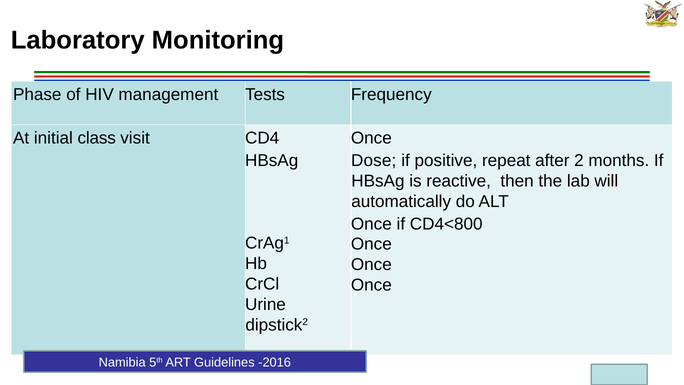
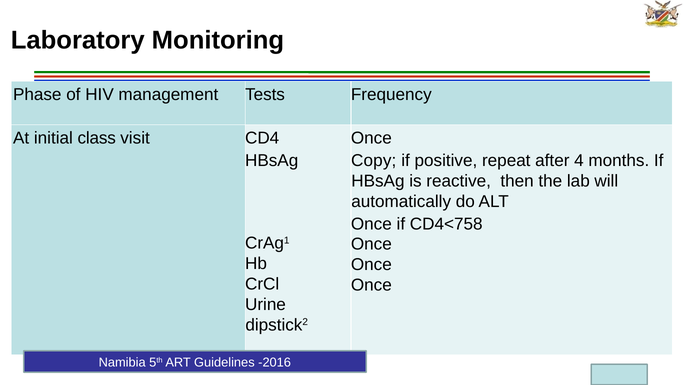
Dose: Dose -> Copy
after 2: 2 -> 4
CD4<800: CD4<800 -> CD4<758
